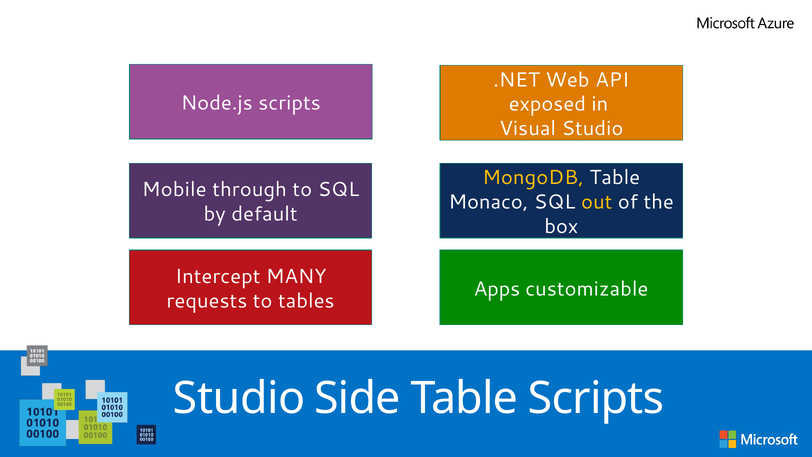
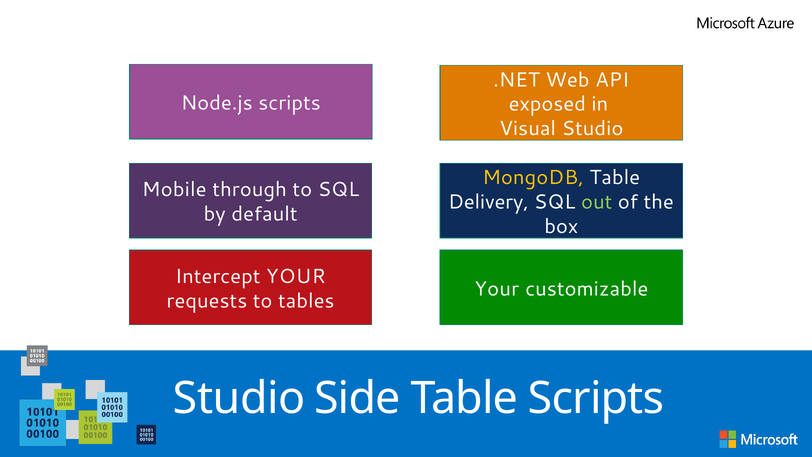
Monaco: Monaco -> Delivery
out colour: yellow -> light green
Intercept MANY: MANY -> YOUR
Apps at (497, 289): Apps -> Your
